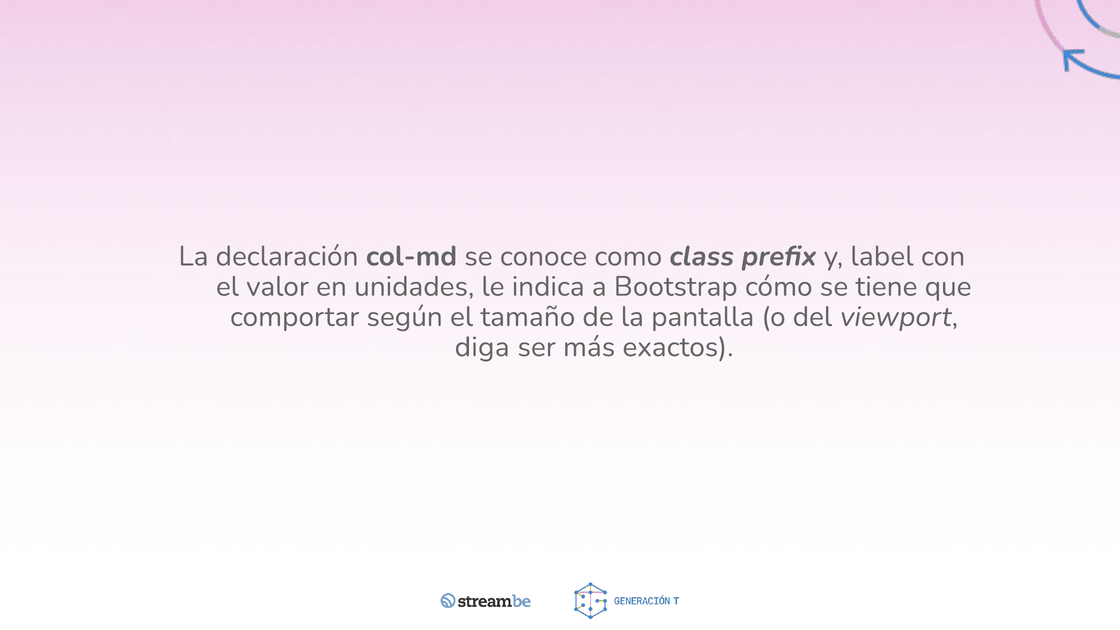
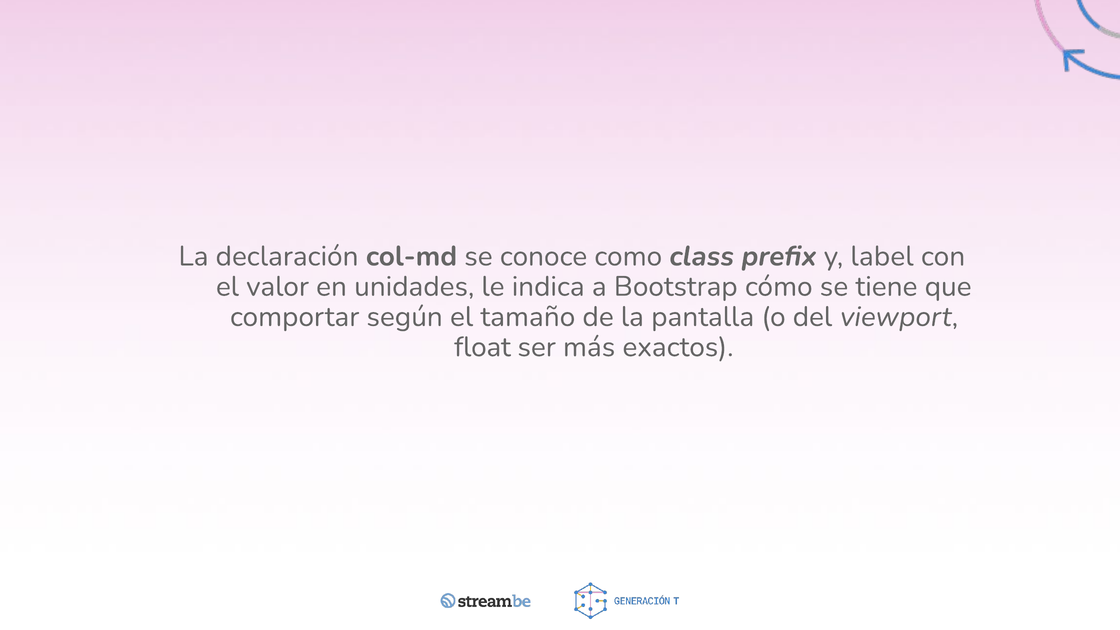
diga: diga -> float
